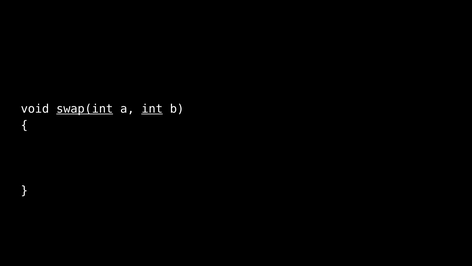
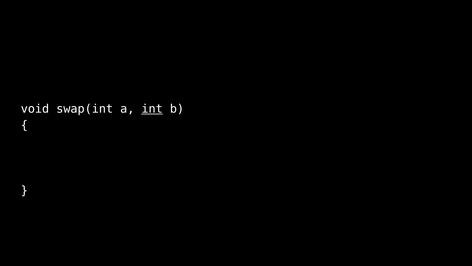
swap(int underline: present -> none
